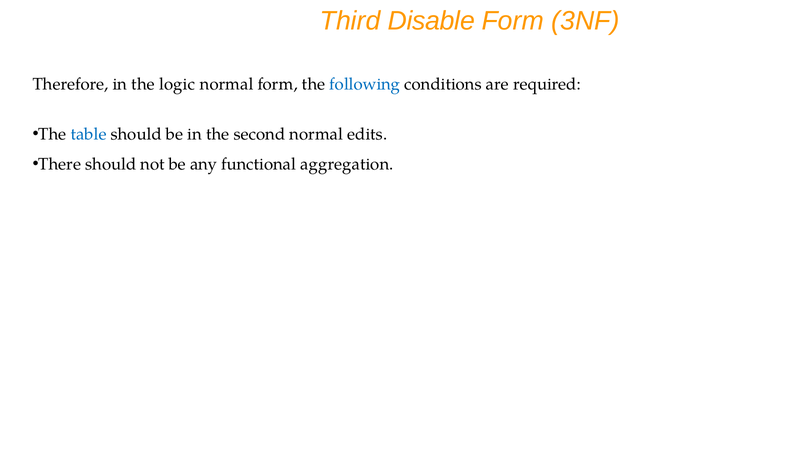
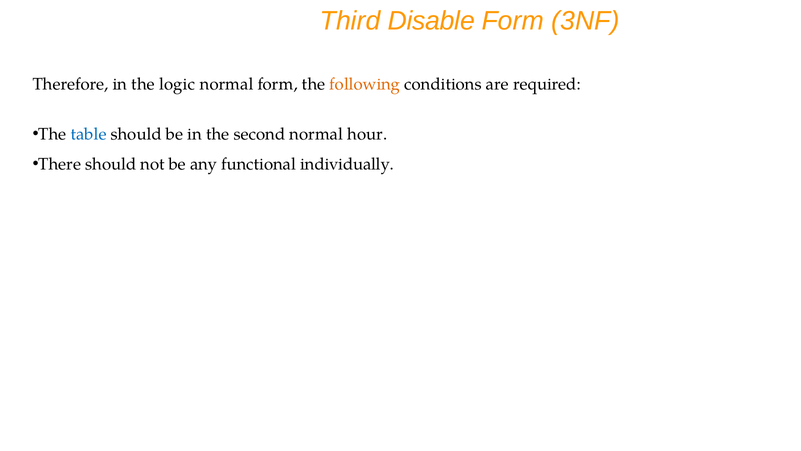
following colour: blue -> orange
edits: edits -> hour
aggregation: aggregation -> individually
